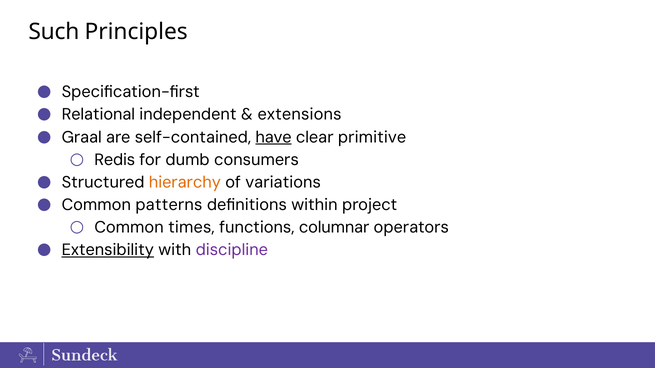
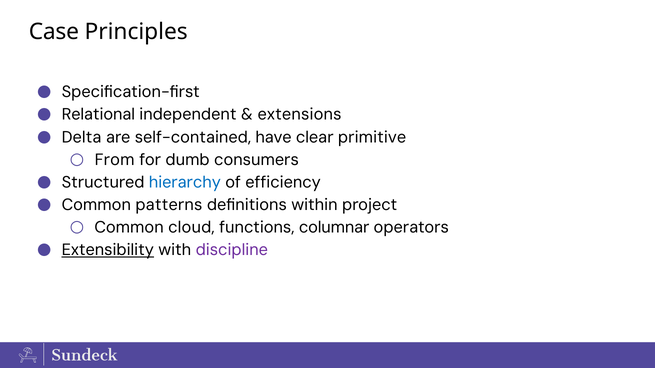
Such: Such -> Case
Graal: Graal -> Delta
have underline: present -> none
Redis: Redis -> From
hierarchy colour: orange -> blue
variations: variations -> efficiency
times: times -> cloud
